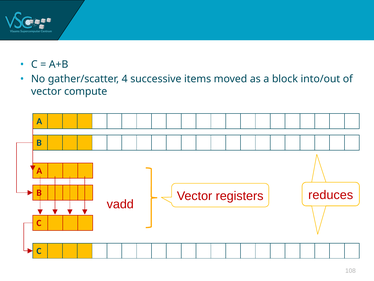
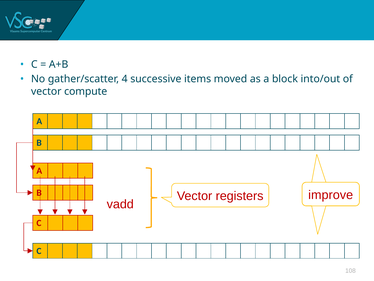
reduces: reduces -> improve
